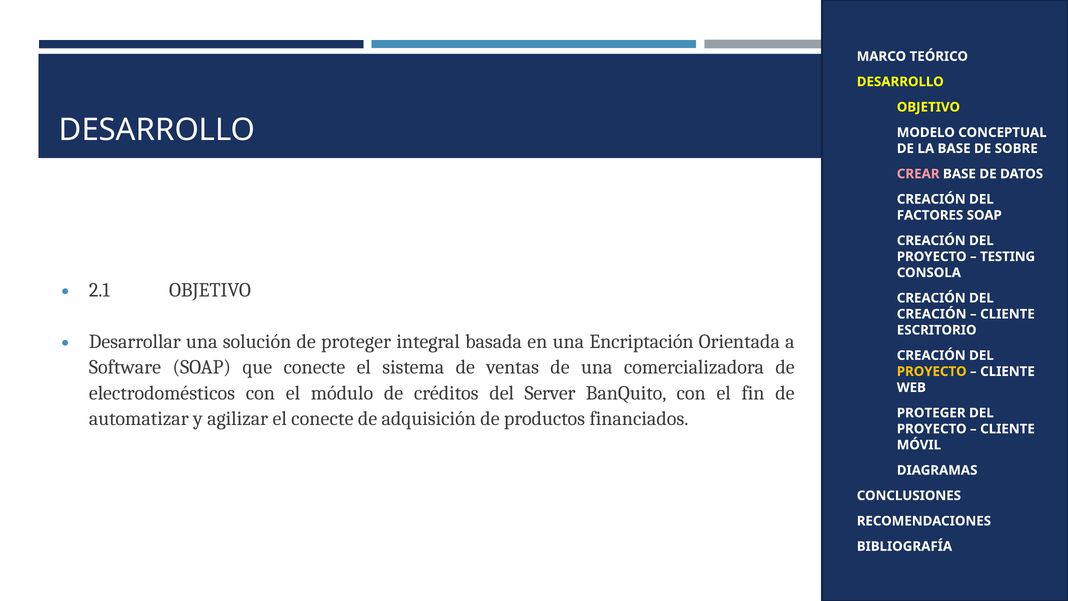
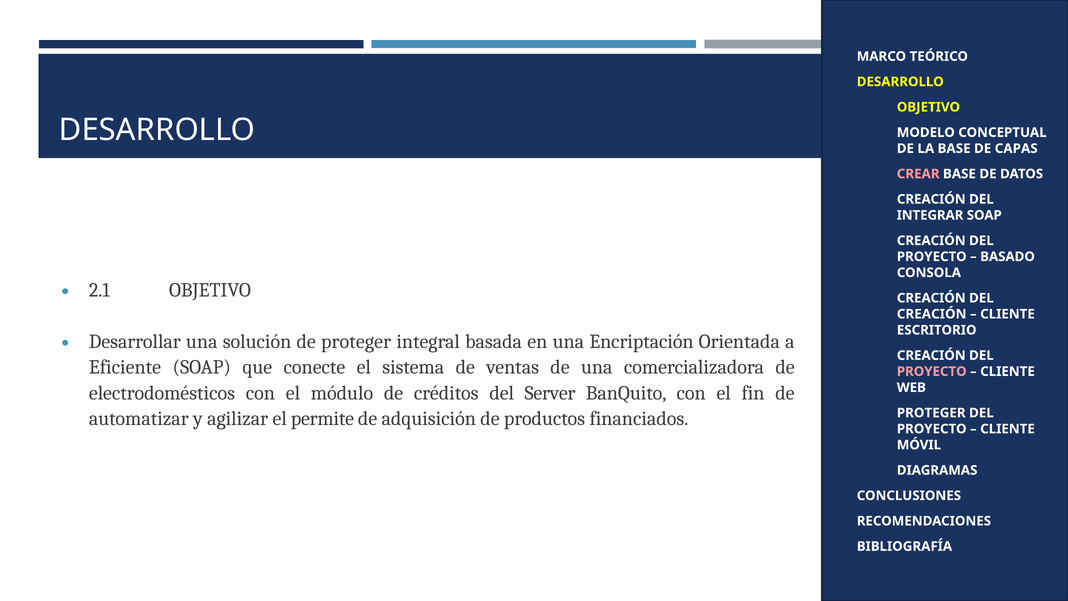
SOBRE: SOBRE -> CAPAS
FACTORES: FACTORES -> INTEGRAR
TESTING: TESTING -> BASADO
Software: Software -> Eficiente
PROYECTO at (932, 371) colour: yellow -> pink
el conecte: conecte -> permite
